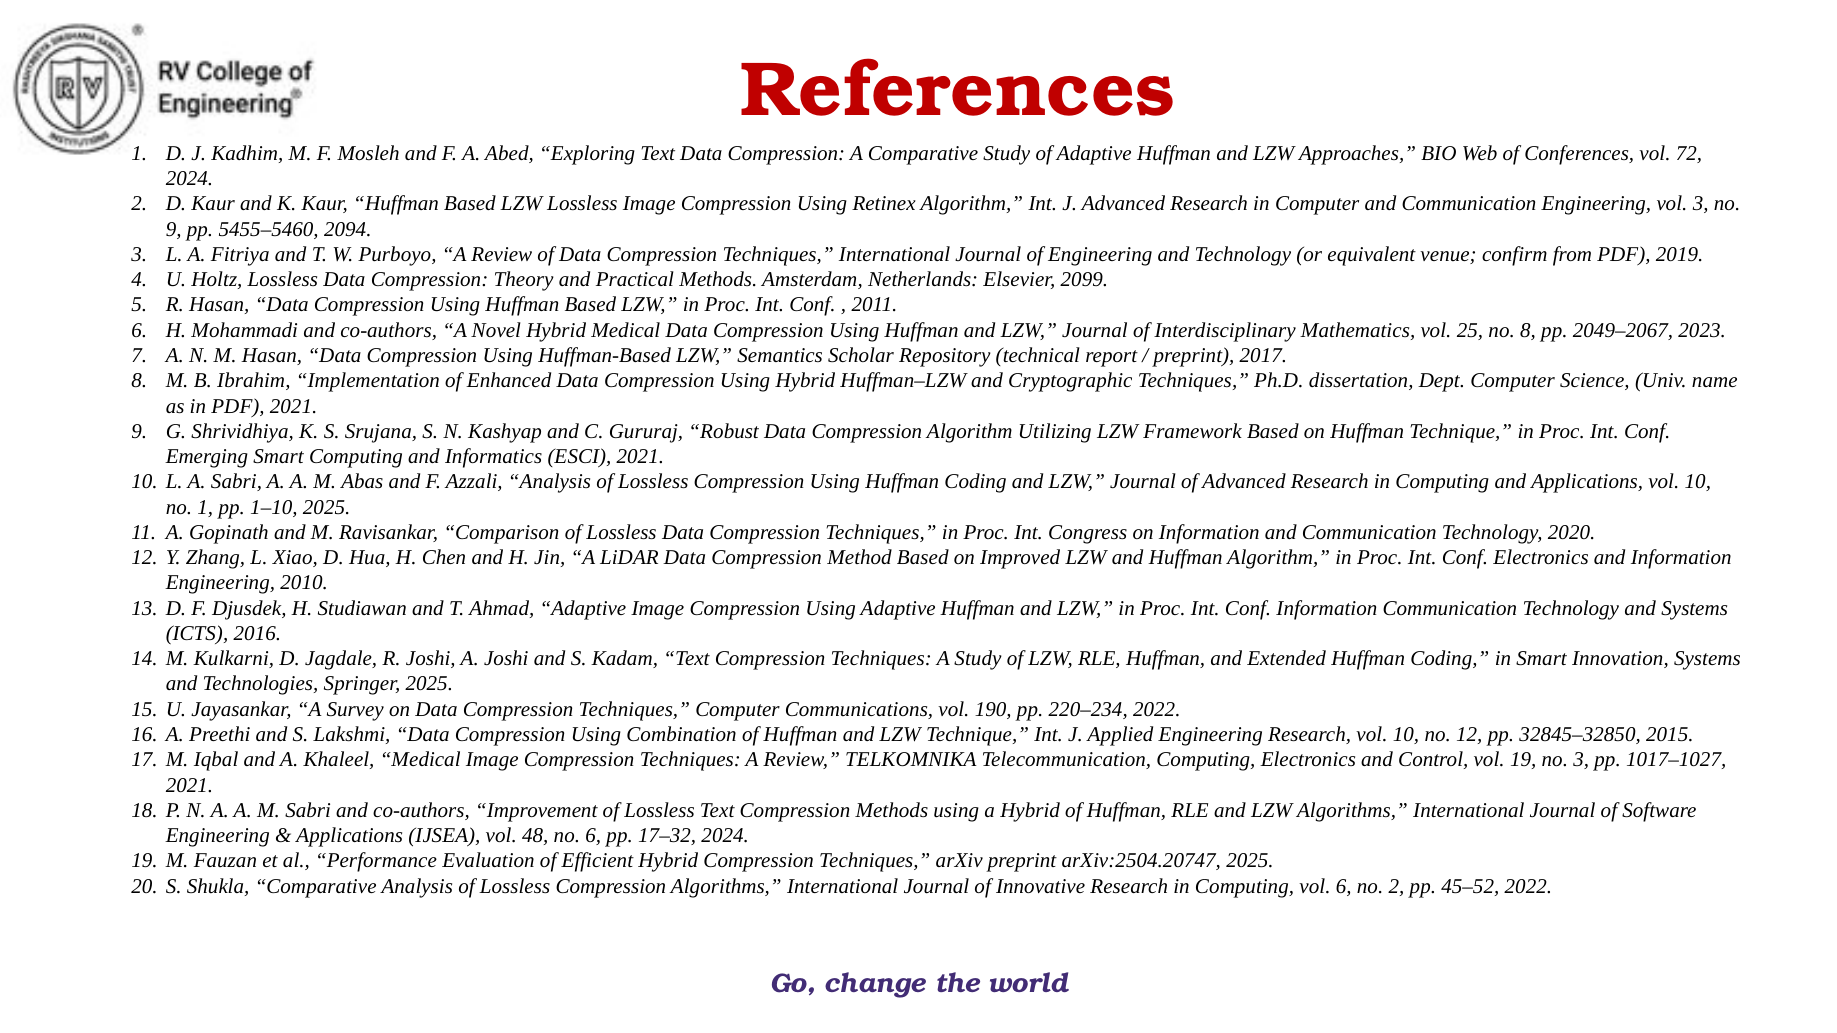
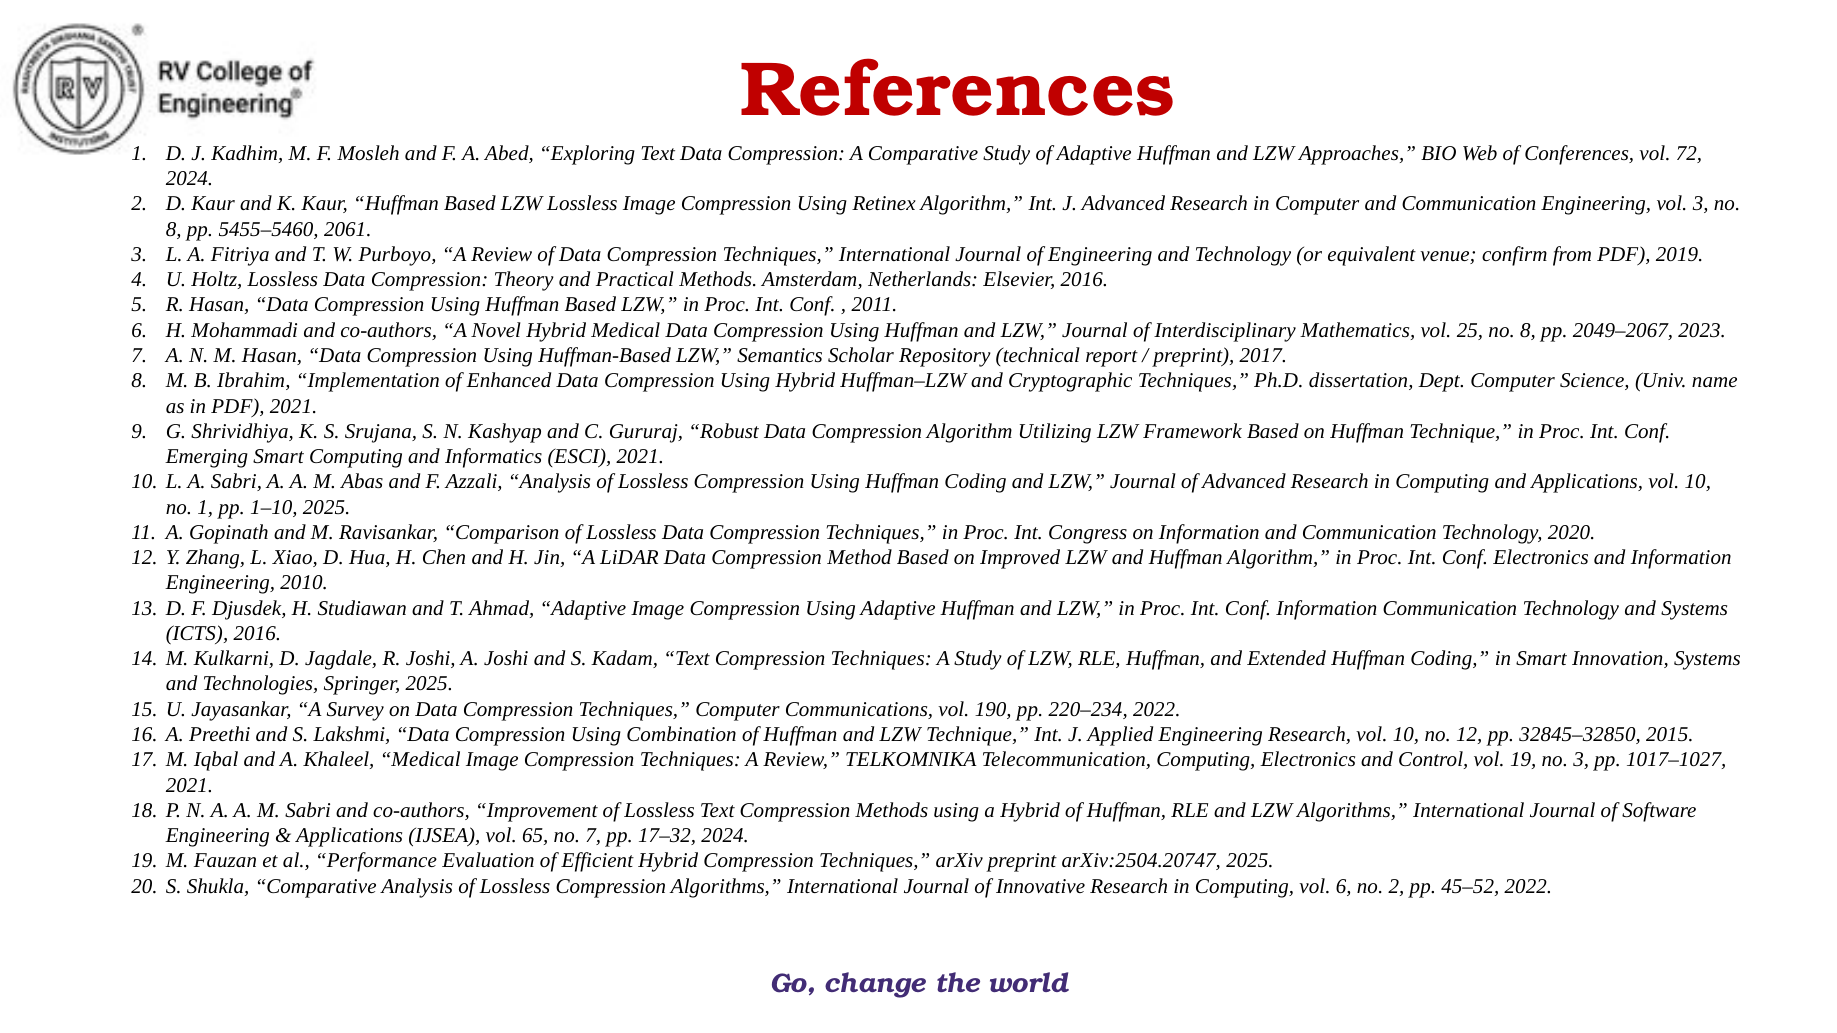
9 at (174, 229): 9 -> 8
2094: 2094 -> 2061
Elsevier 2099: 2099 -> 2016
48: 48 -> 65
no 6: 6 -> 7
